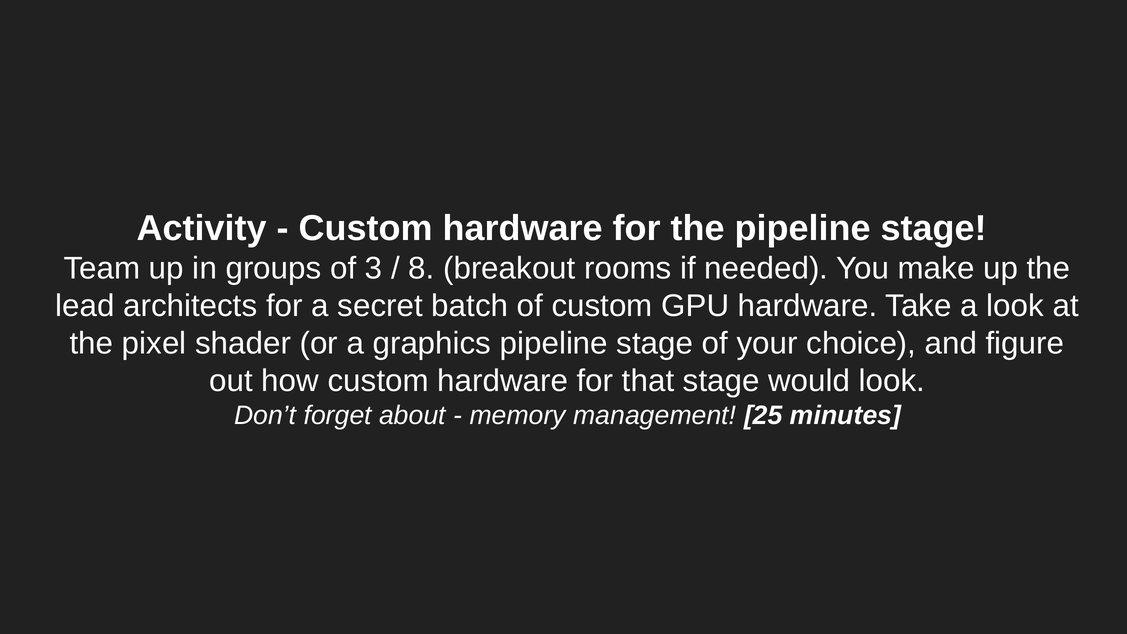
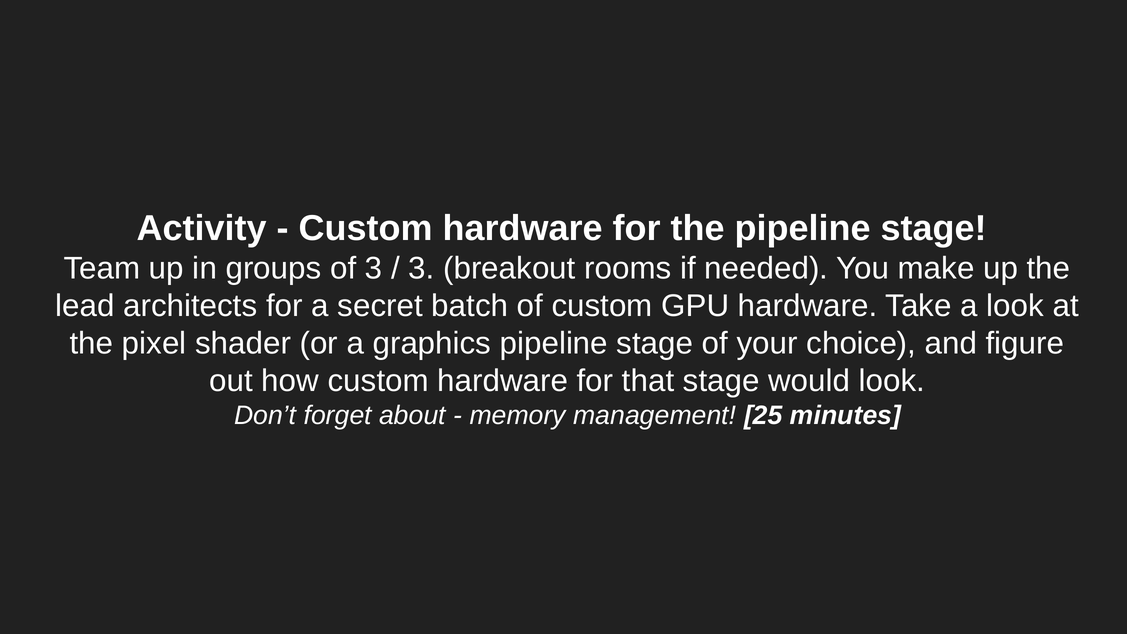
8 at (421, 268): 8 -> 3
